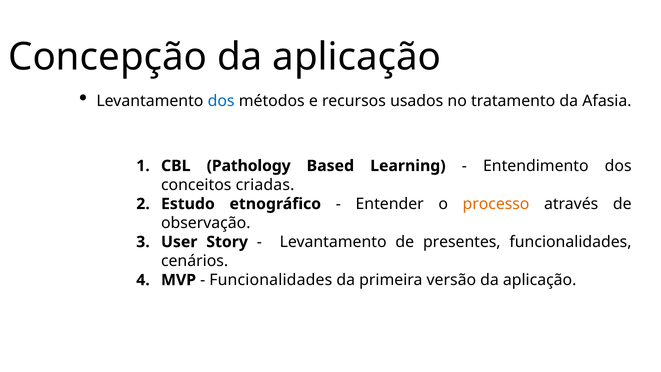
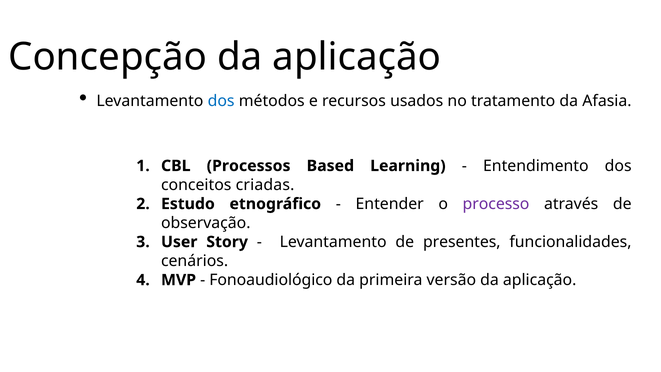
Pathology: Pathology -> Processos
processo colour: orange -> purple
Funcionalidades at (271, 280): Funcionalidades -> Fonoaudiológico
